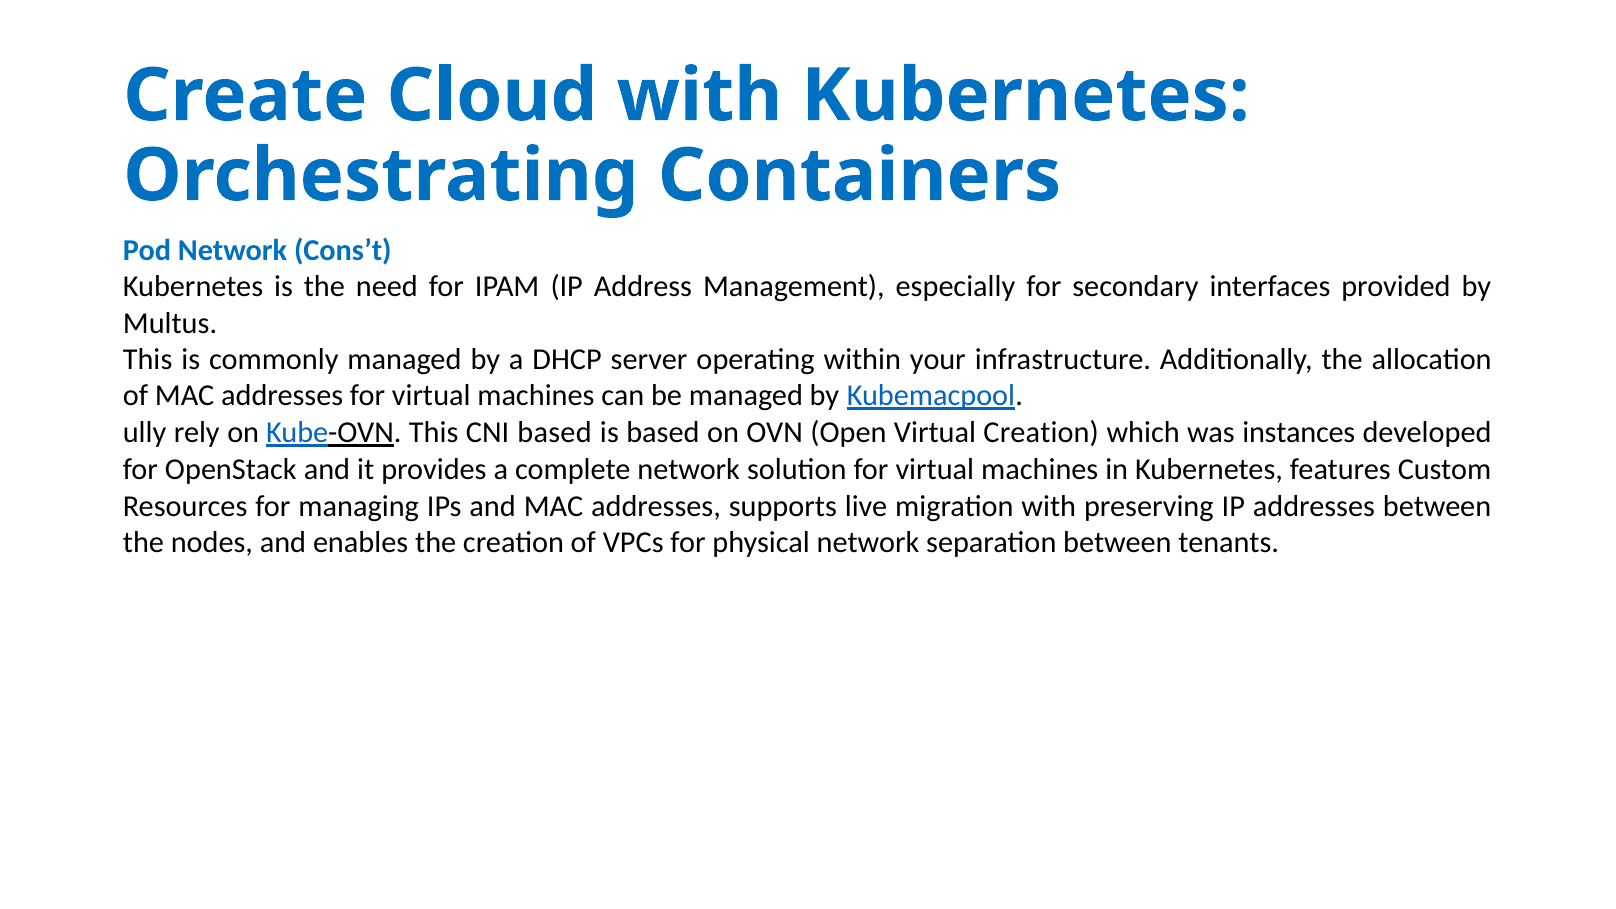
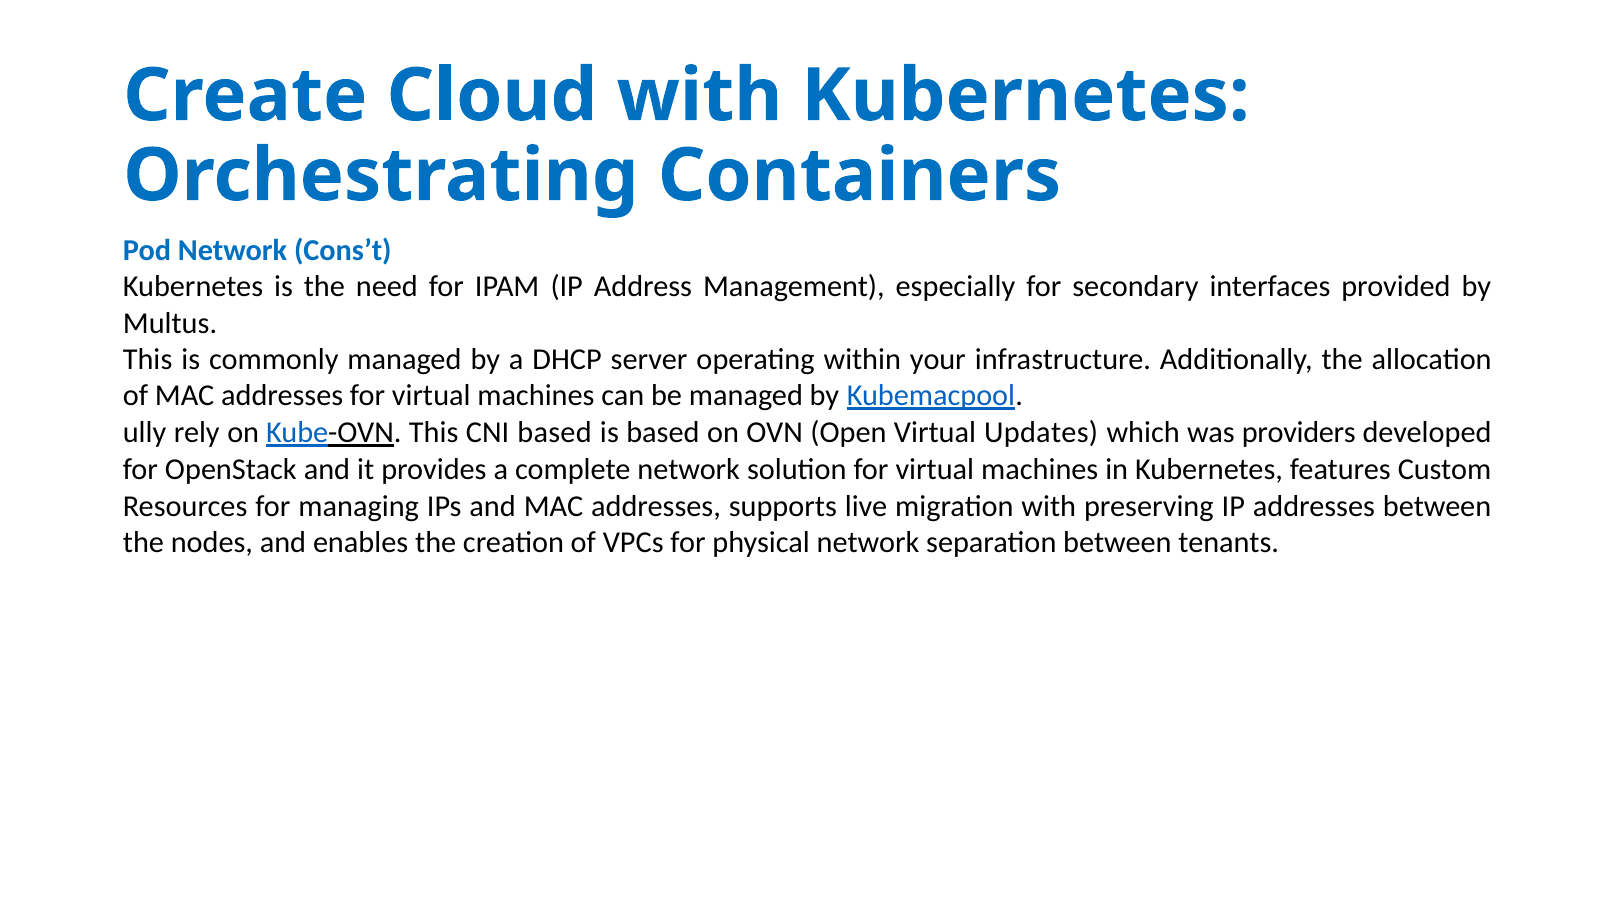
Virtual Creation: Creation -> Updates
instances: instances -> providers
